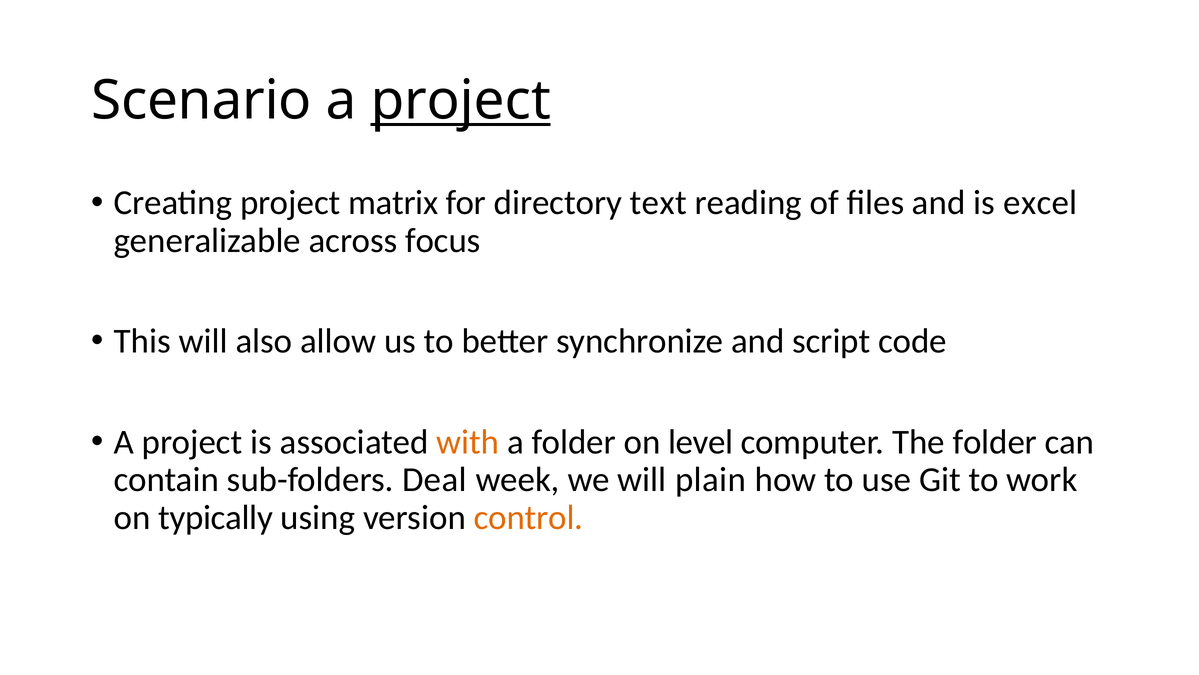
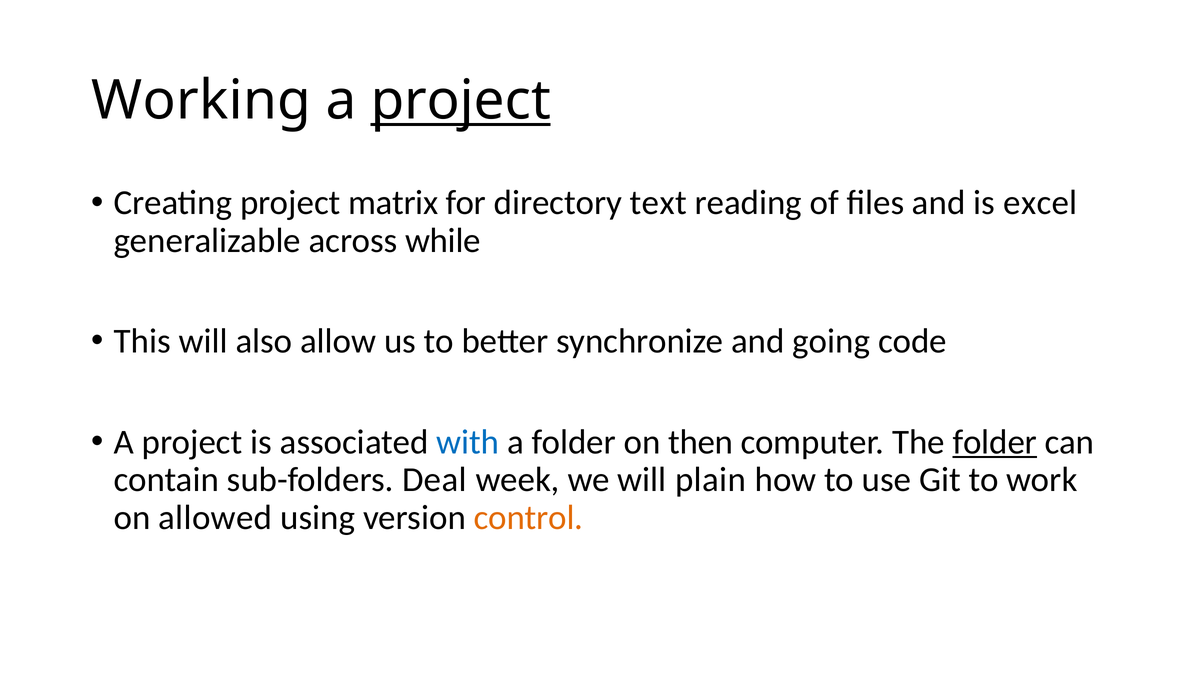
Scenario: Scenario -> Working
focus: focus -> while
script: script -> going
with colour: orange -> blue
level: level -> then
folder at (995, 442) underline: none -> present
typically: typically -> allowed
